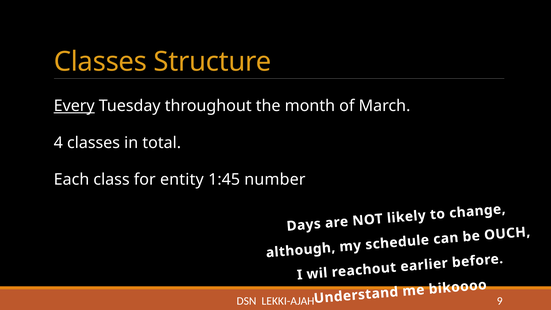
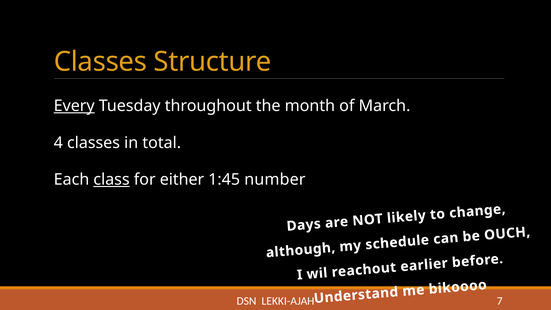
class underline: none -> present
entity: entity -> either
9: 9 -> 7
